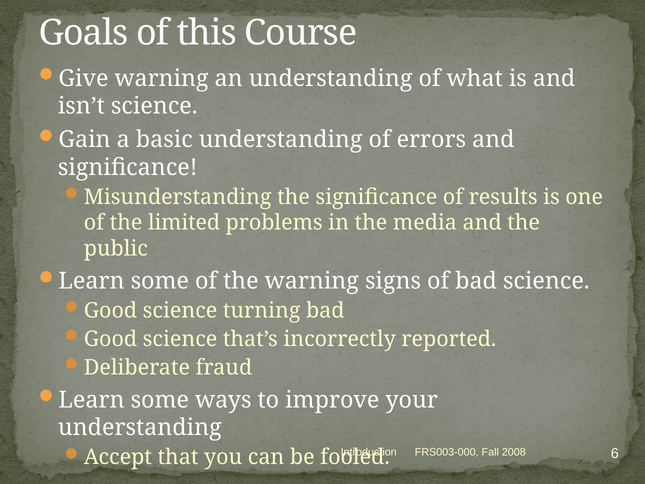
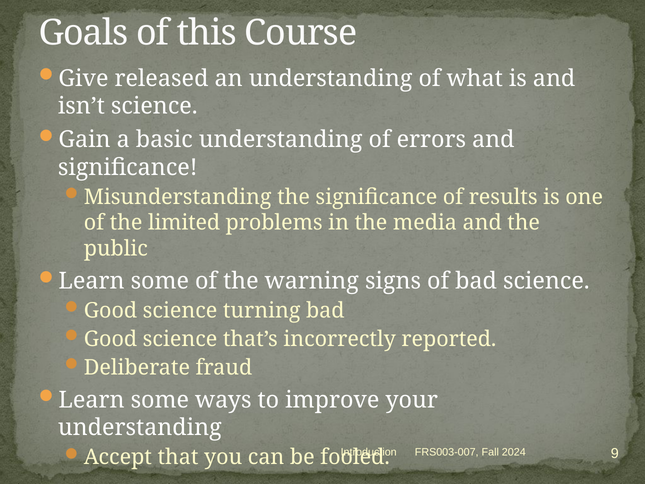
Give warning: warning -> released
FRS003-000: FRS003-000 -> FRS003-007
2008: 2008 -> 2024
6: 6 -> 9
